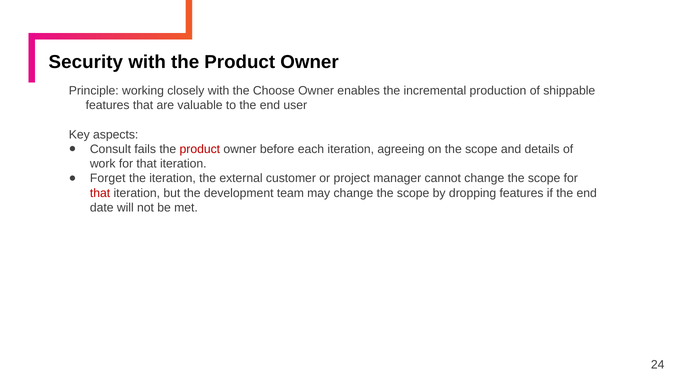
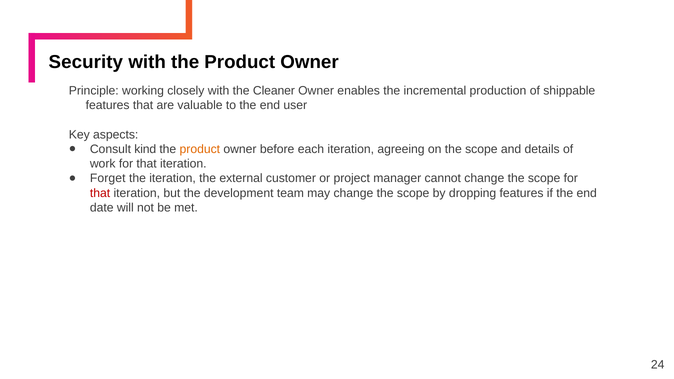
Choose: Choose -> Cleaner
fails: fails -> kind
product at (200, 149) colour: red -> orange
